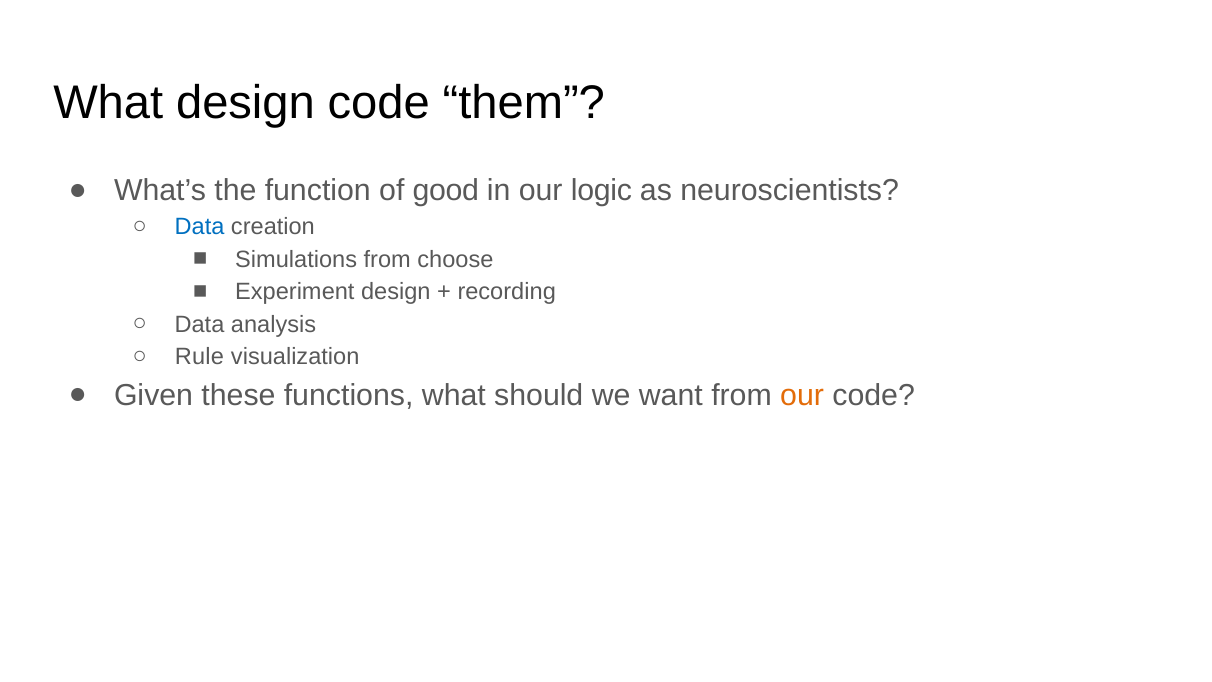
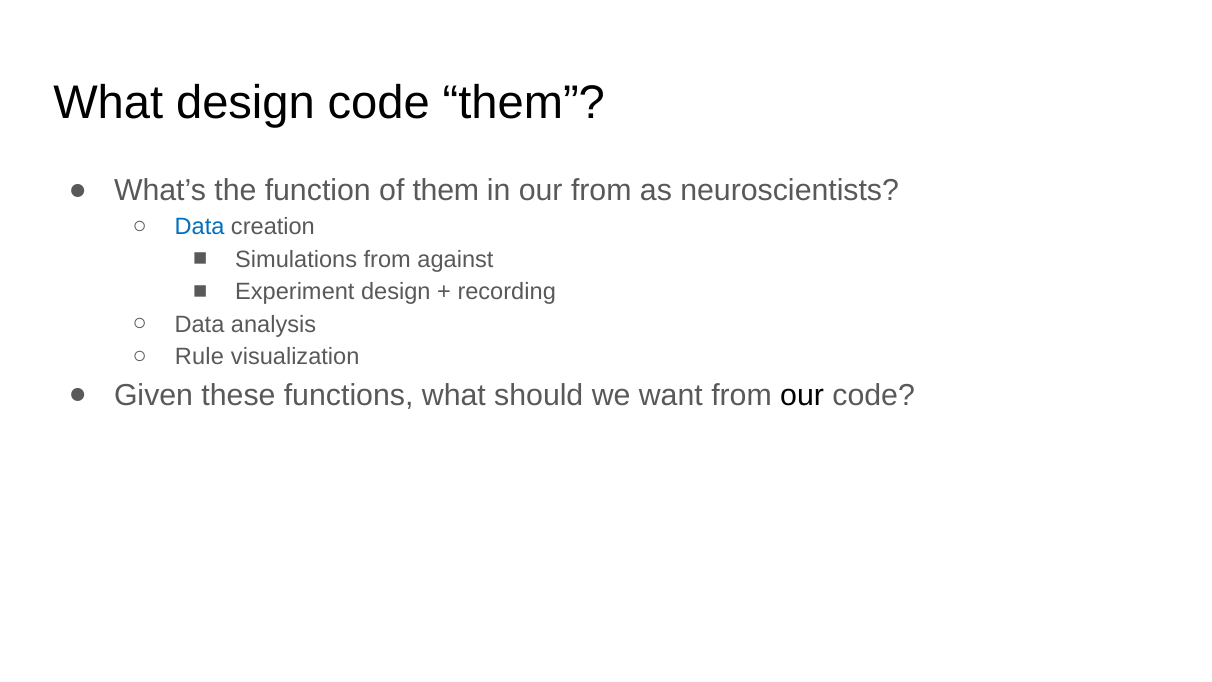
of good: good -> them
our logic: logic -> from
choose: choose -> against
our at (802, 395) colour: orange -> black
